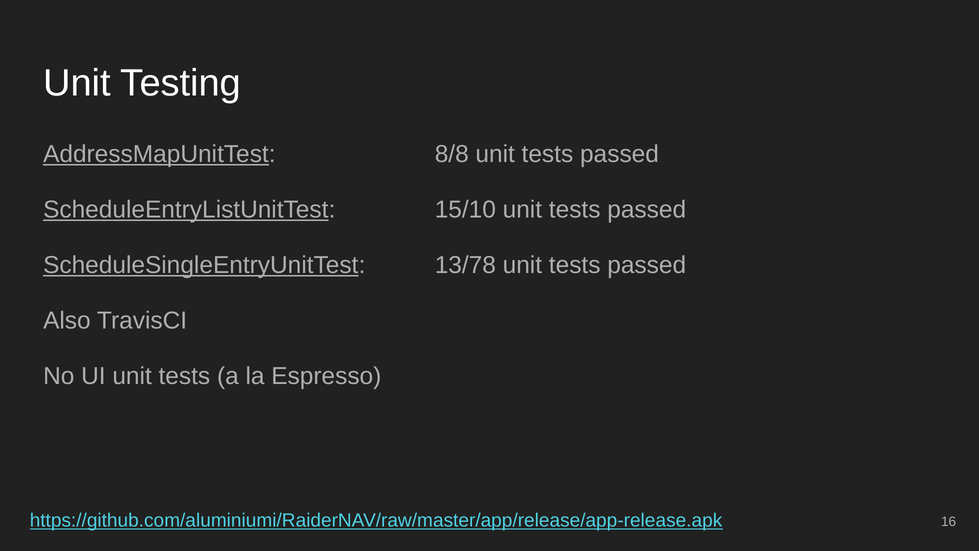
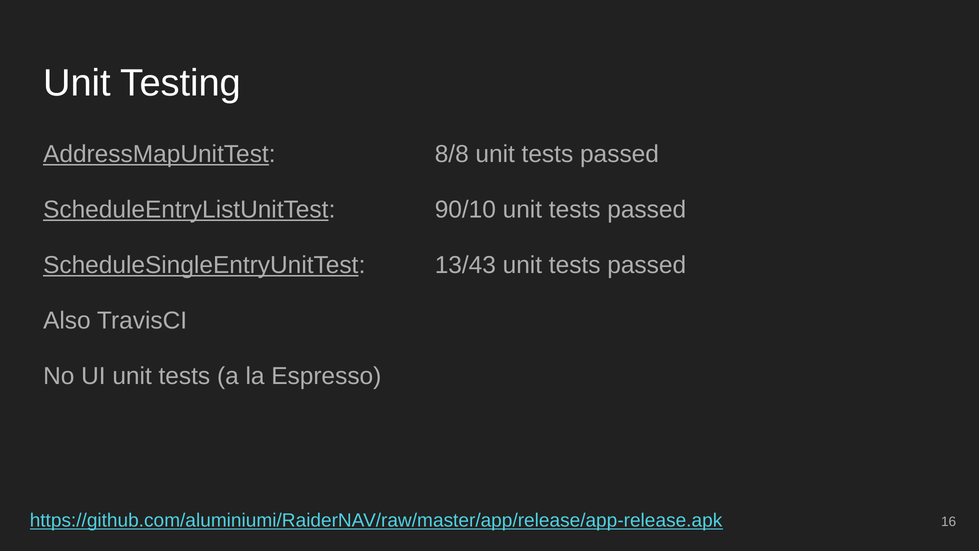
15/10: 15/10 -> 90/10
13/78: 13/78 -> 13/43
